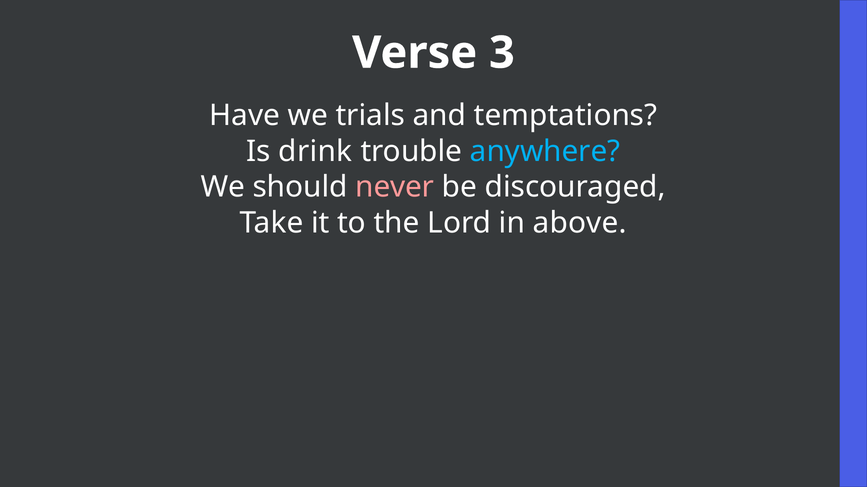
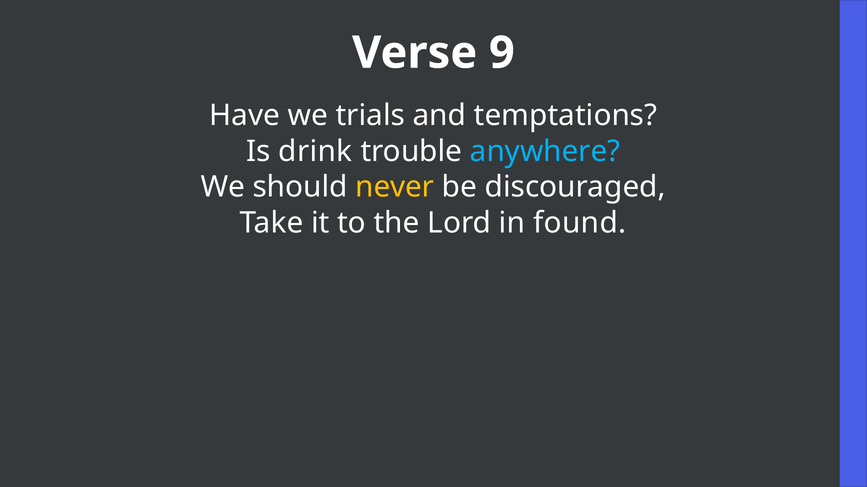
3: 3 -> 9
never colour: pink -> yellow
above: above -> found
